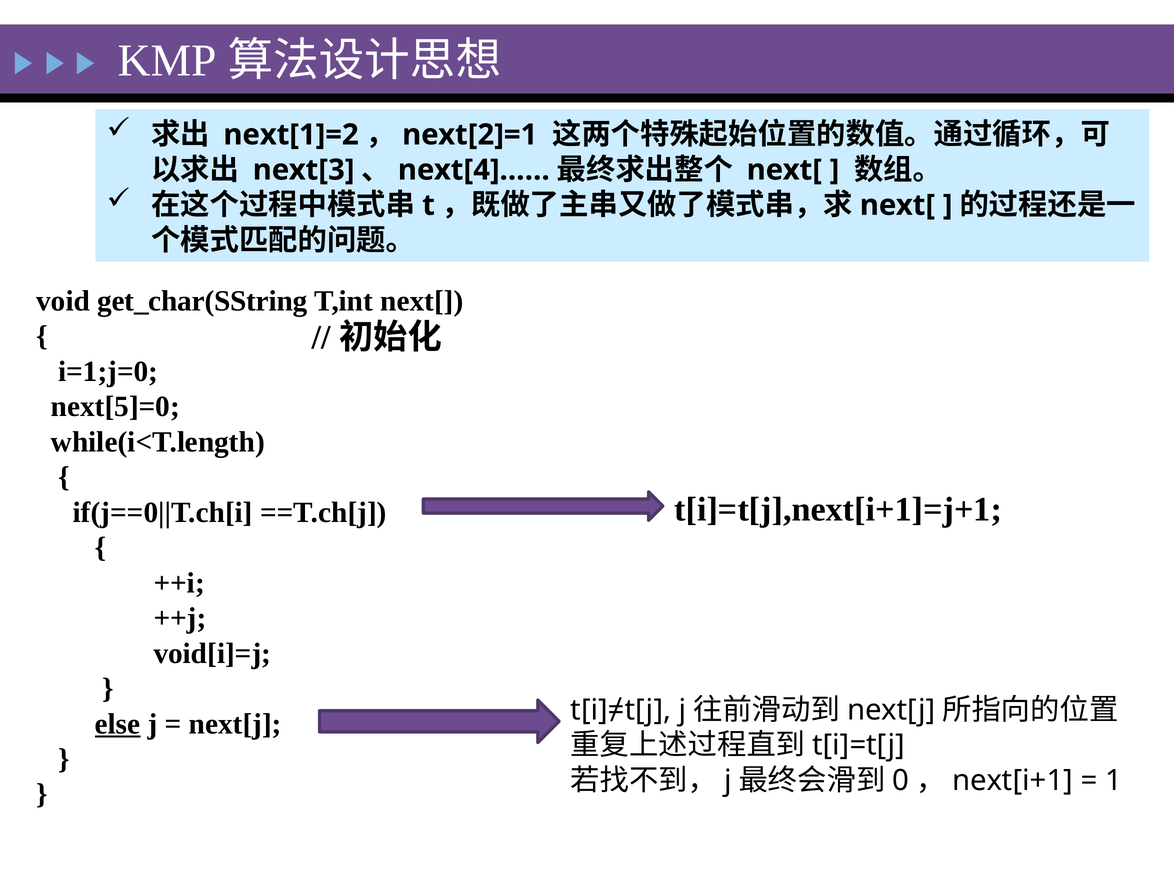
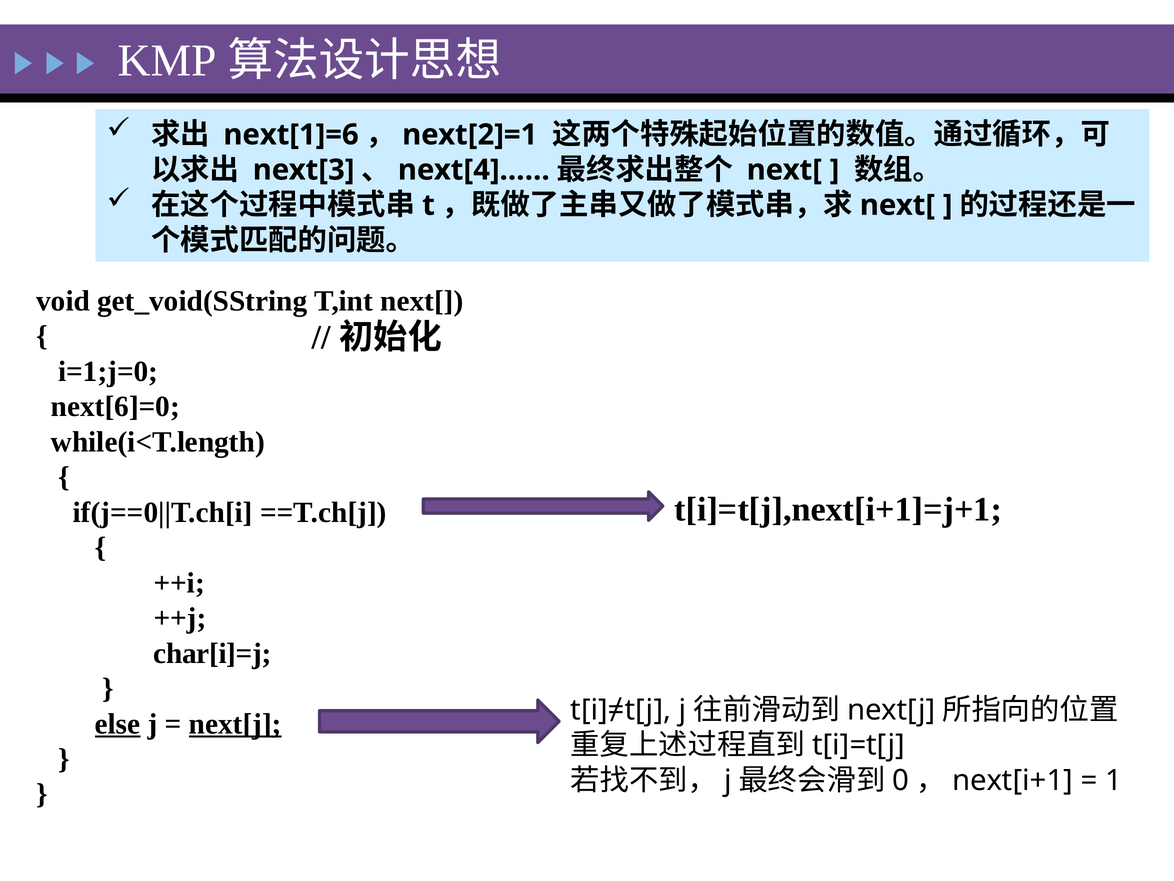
next[1]=2: next[1]=2 -> next[1]=6
get_char(SString: get_char(SString -> get_void(SString
next[5]=0: next[5]=0 -> next[6]=0
void[i]=j: void[i]=j -> char[i]=j
next[j underline: none -> present
